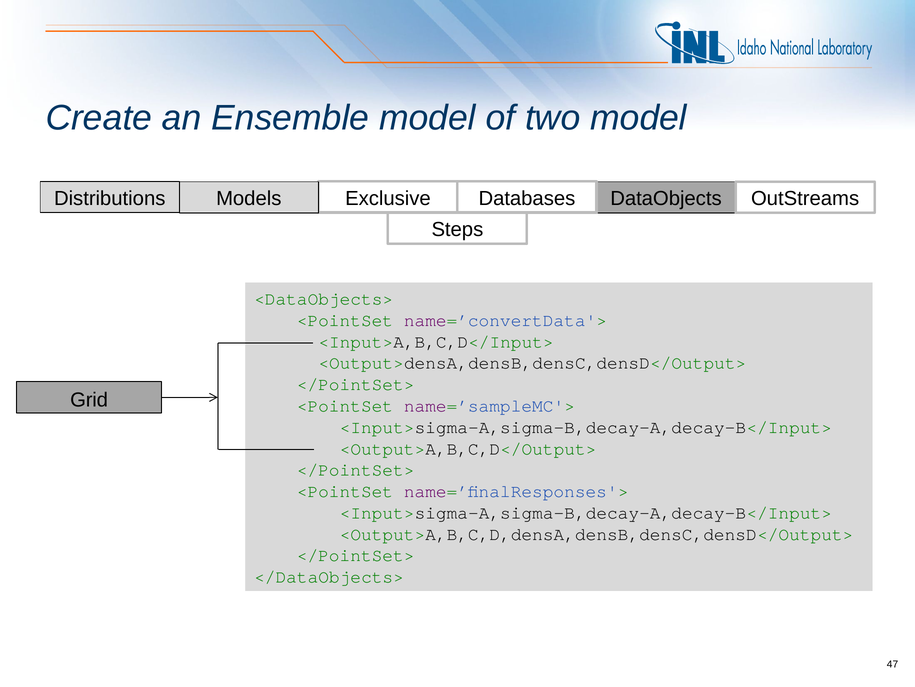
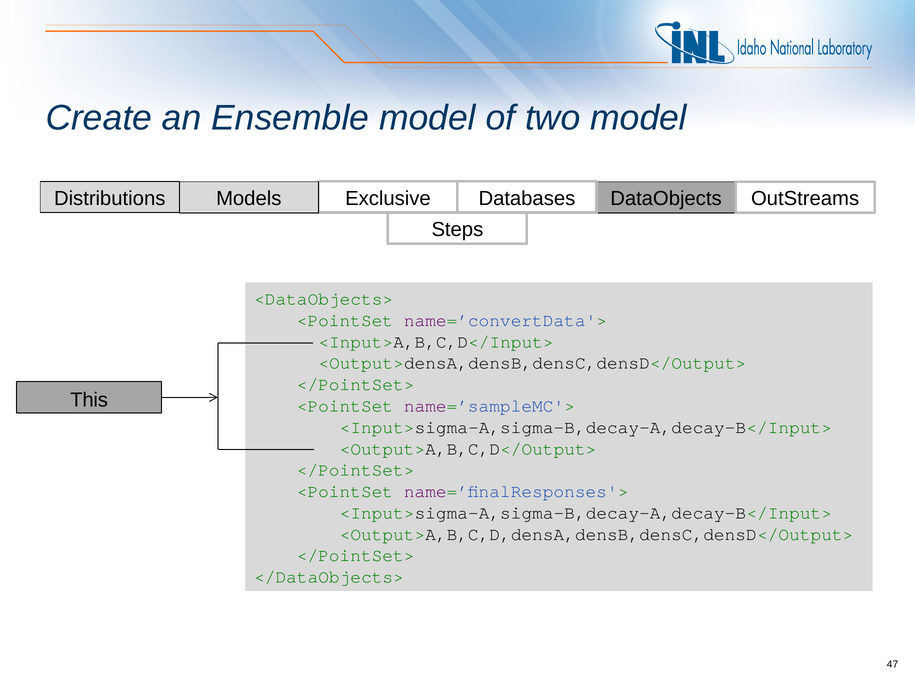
Grid: Grid -> This
